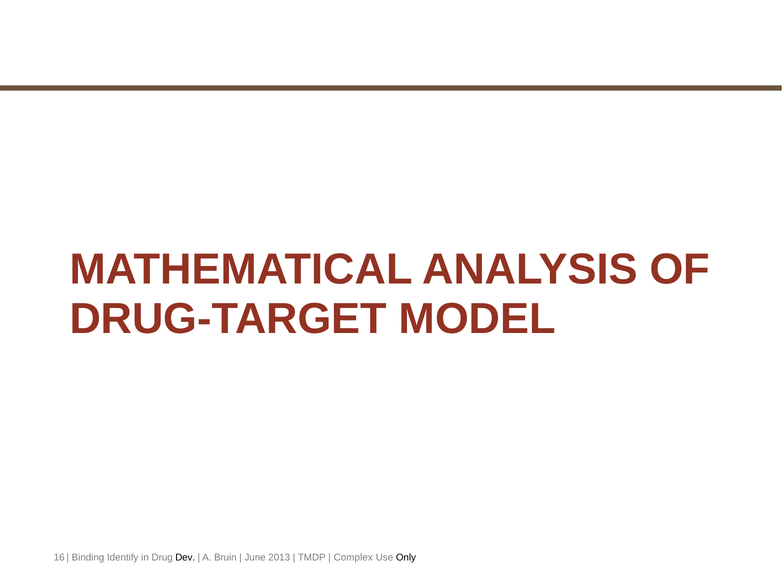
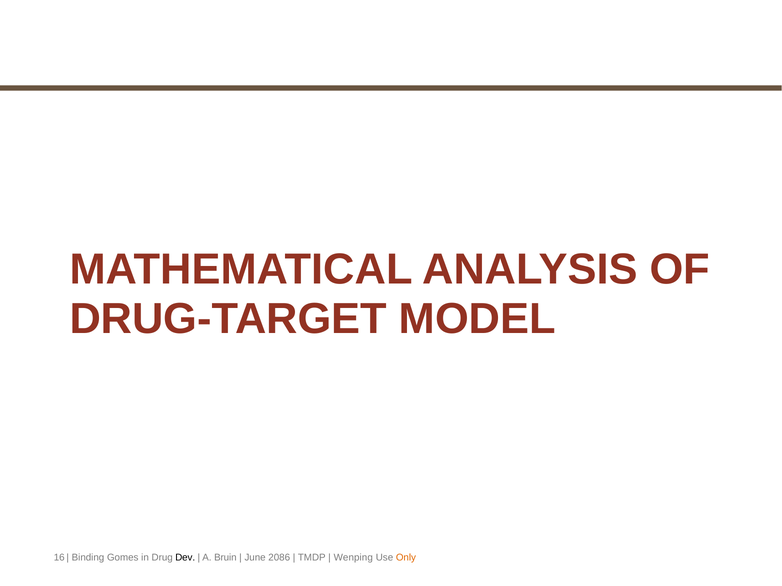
Identify: Identify -> Gomes
2013: 2013 -> 2086
Complex: Complex -> Wenping
Only colour: black -> orange
